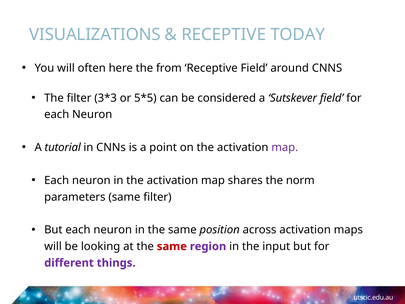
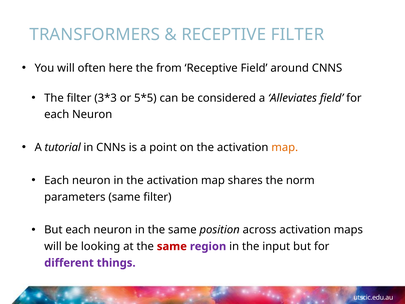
VISUALIZATIONS: VISUALIZATIONS -> TRANSFORMERS
RECEPTIVE TODAY: TODAY -> FILTER
Sutskever: Sutskever -> Alleviates
map at (285, 147) colour: purple -> orange
